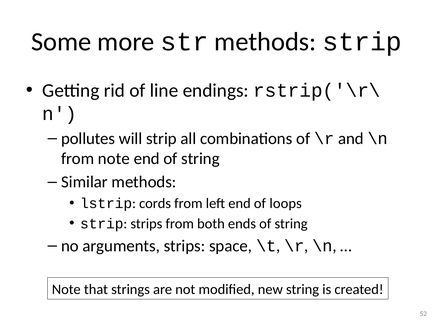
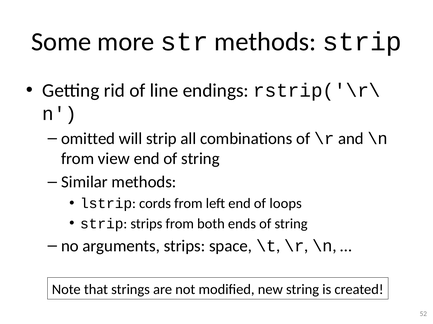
pollutes: pollutes -> omitted
from note: note -> view
